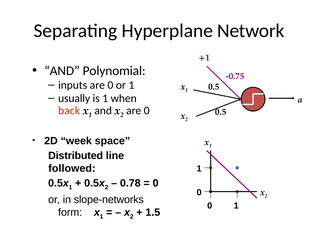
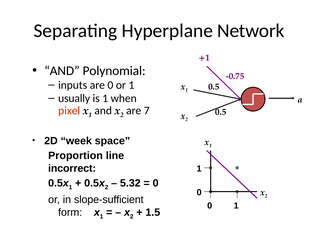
back: back -> pixel
0 at (147, 111): 0 -> 7
Distributed: Distributed -> Proportion
followed: followed -> incorrect
0.78: 0.78 -> 5.32
slope-networks: slope-networks -> slope-sufficient
